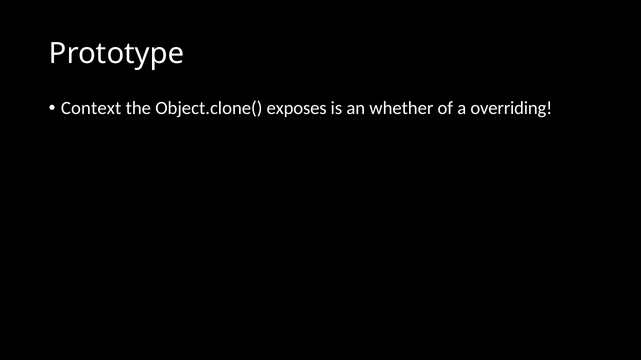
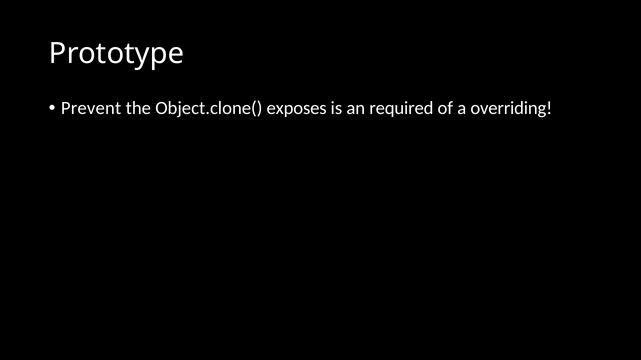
Context: Context -> Prevent
whether: whether -> required
